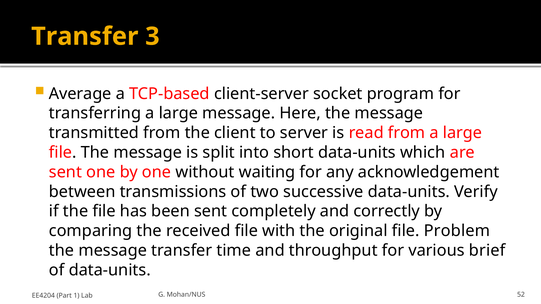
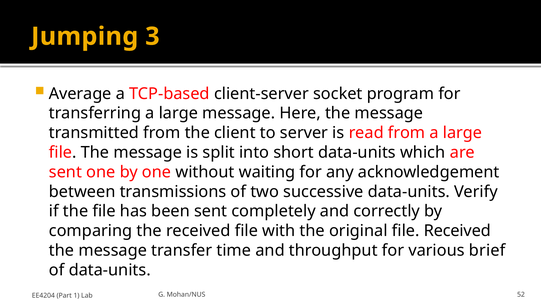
Transfer at (85, 36): Transfer -> Jumping
file Problem: Problem -> Received
